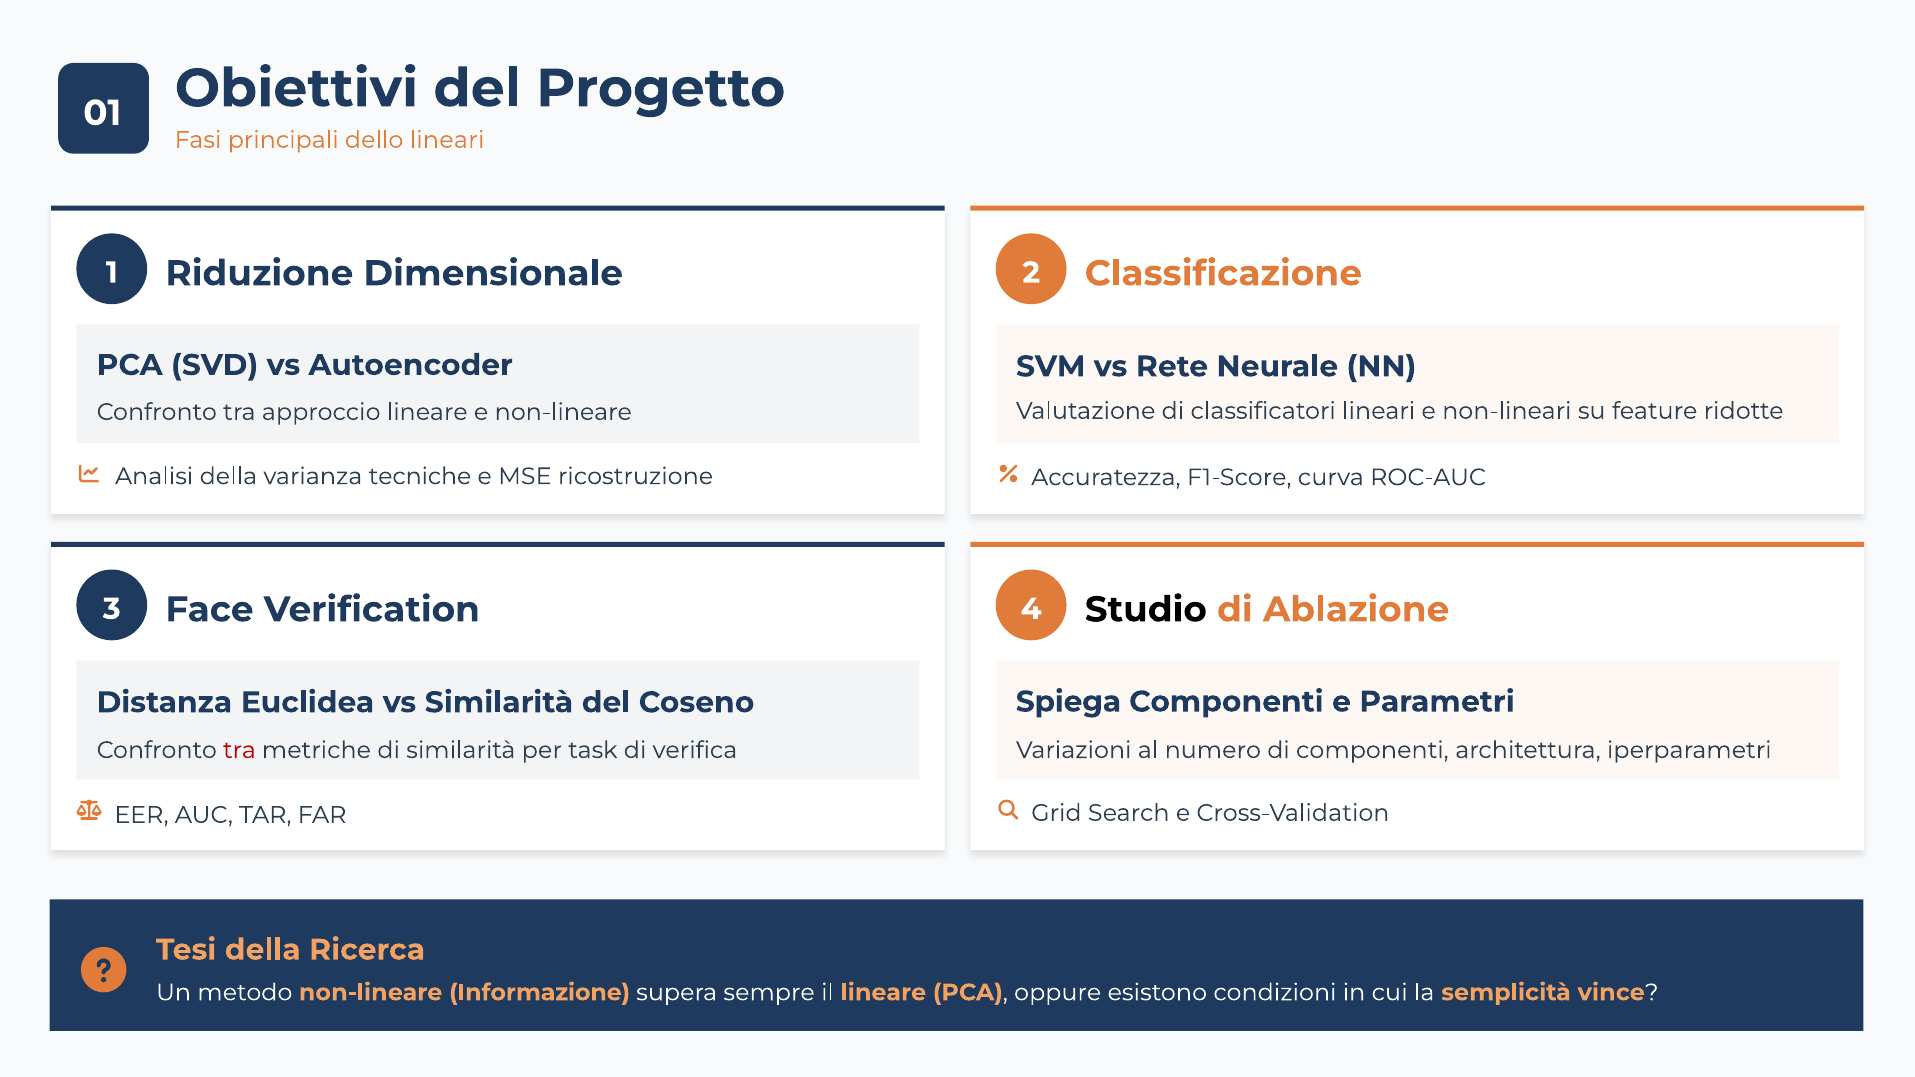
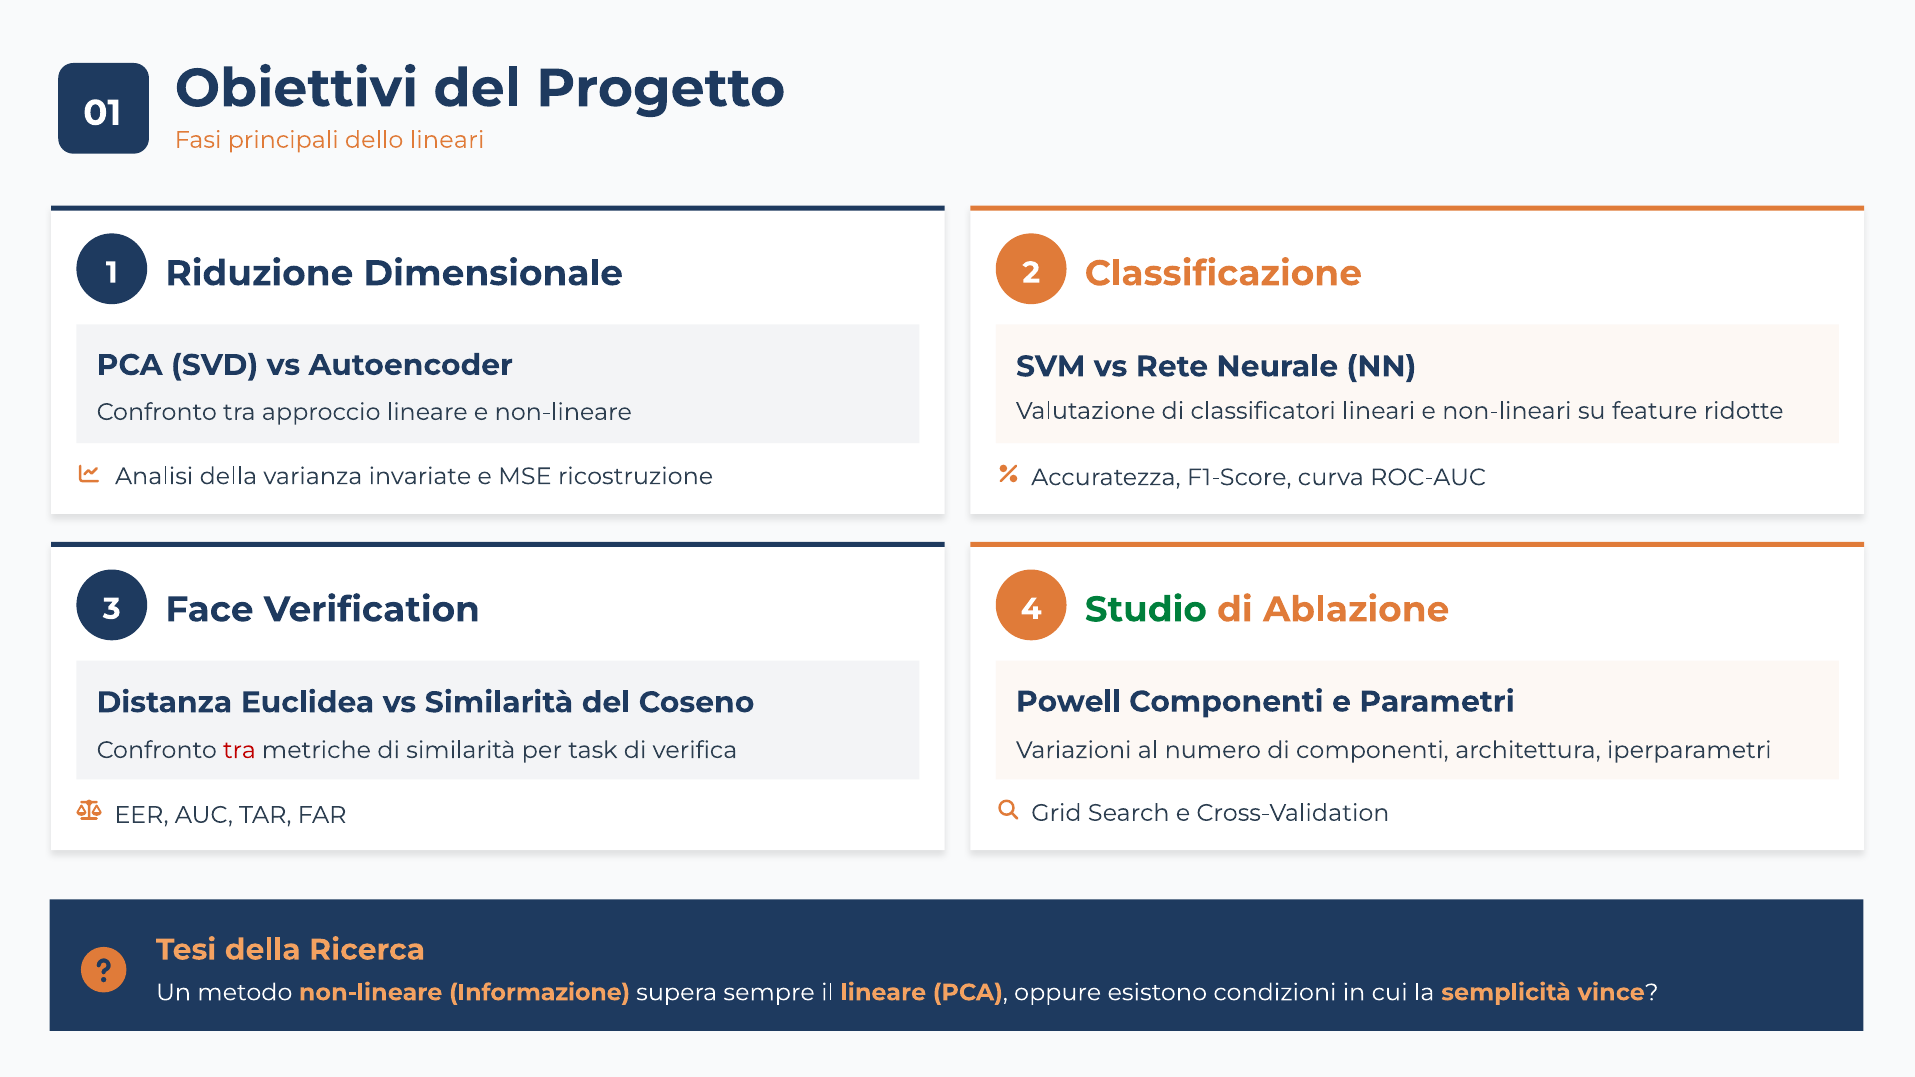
tecniche: tecniche -> invariate
Studio colour: black -> green
Spiega: Spiega -> Powell
